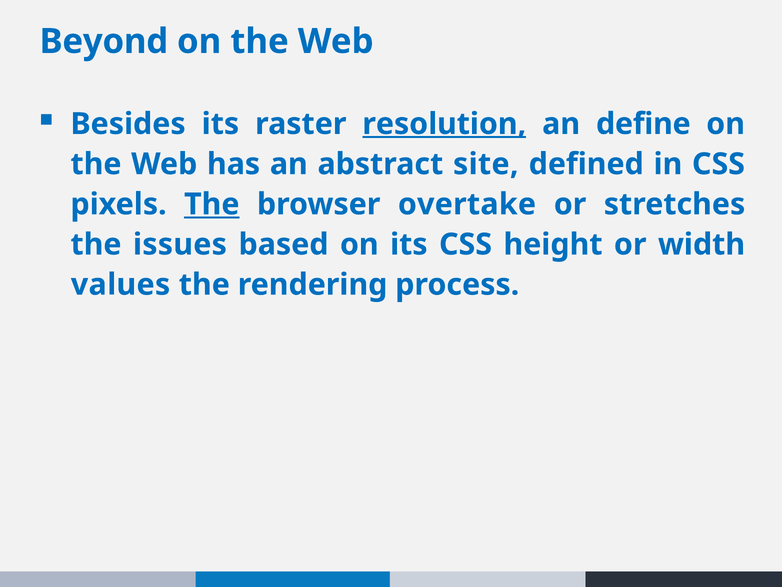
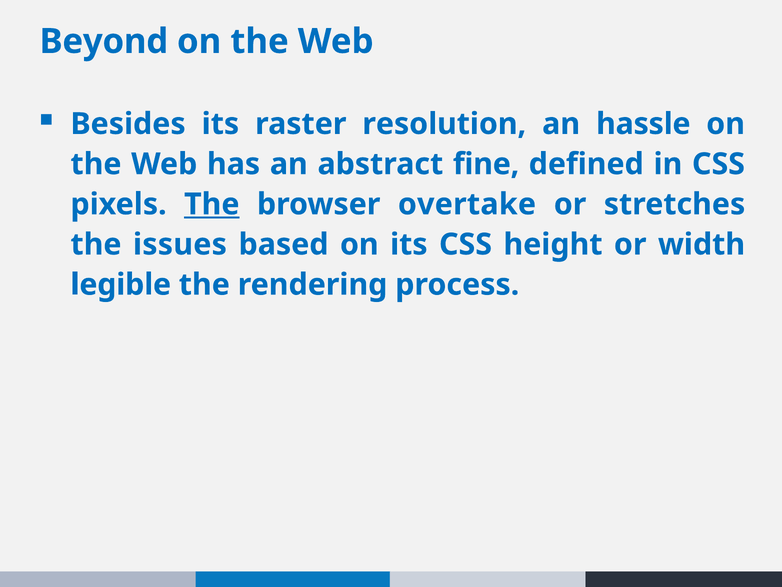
resolution underline: present -> none
define: define -> hassle
site: site -> fine
values: values -> legible
